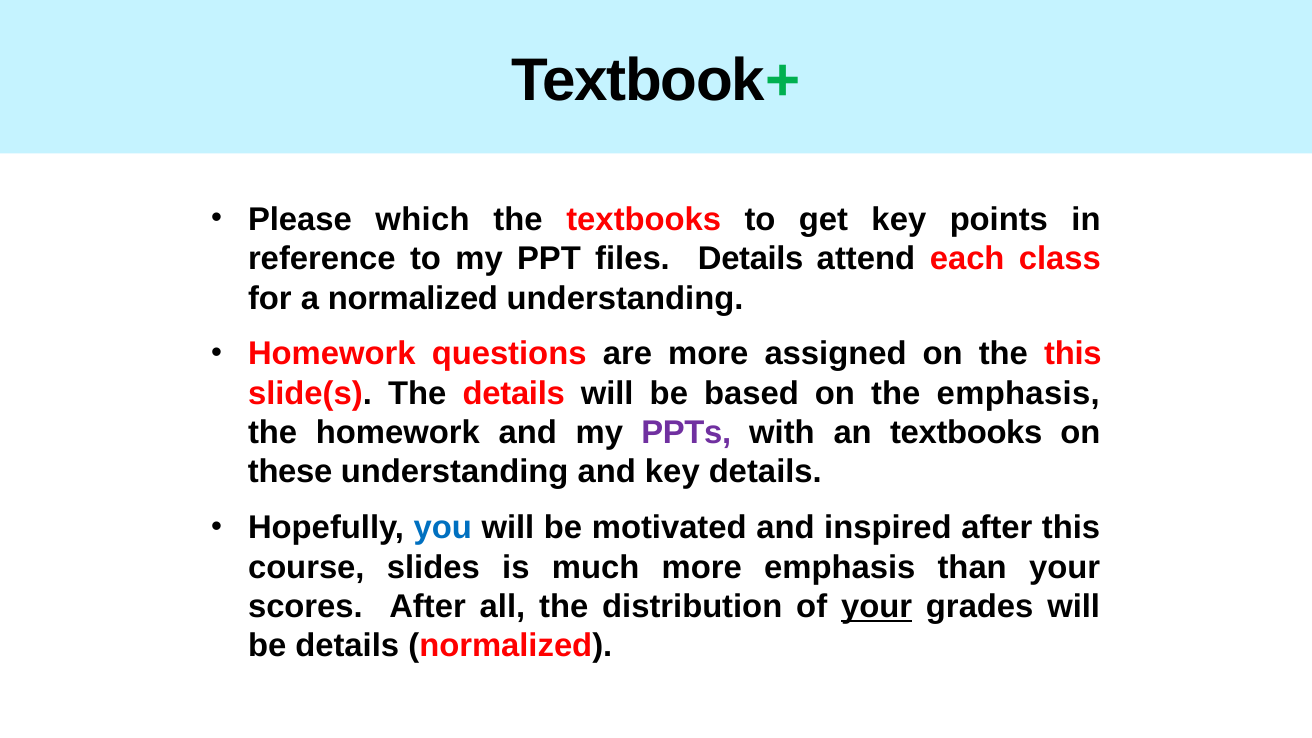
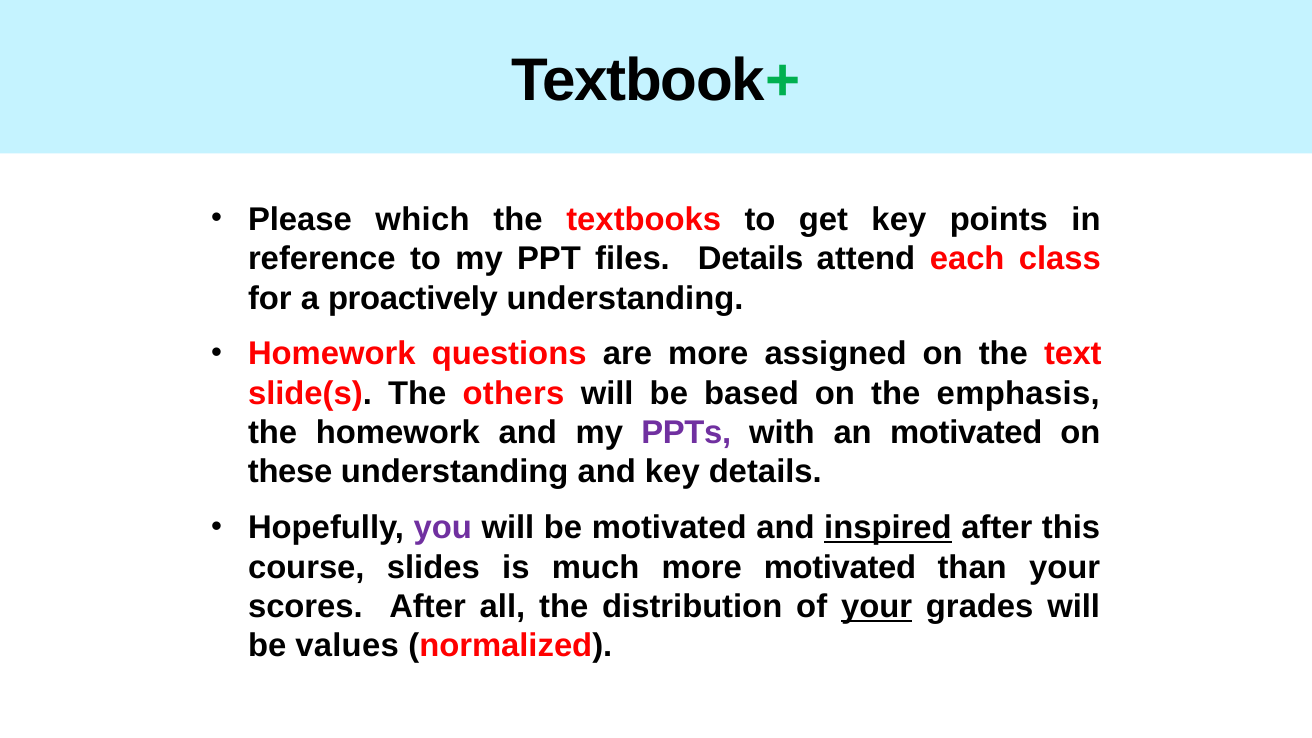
a normalized: normalized -> proactively
the this: this -> text
The details: details -> others
an textbooks: textbooks -> motivated
you colour: blue -> purple
inspired underline: none -> present
more emphasis: emphasis -> motivated
be details: details -> values
